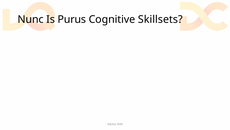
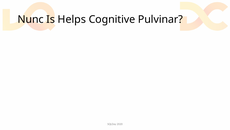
Purus: Purus -> Helps
Skillsets: Skillsets -> Pulvinar
